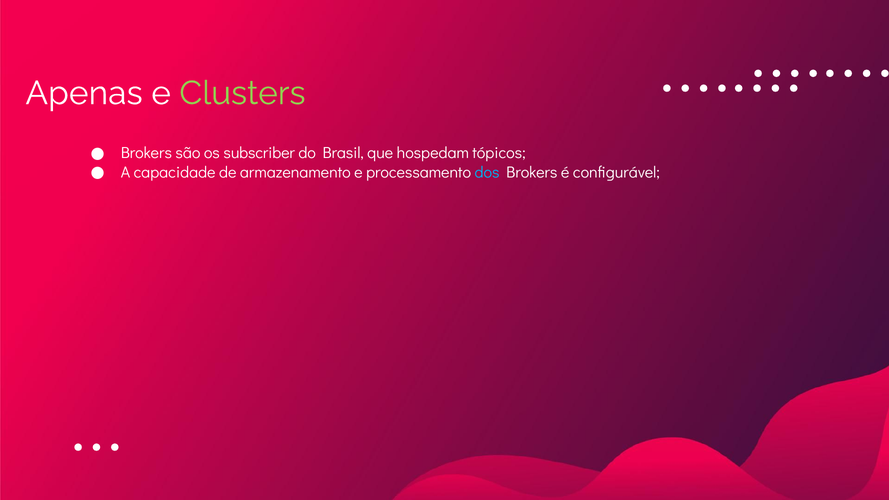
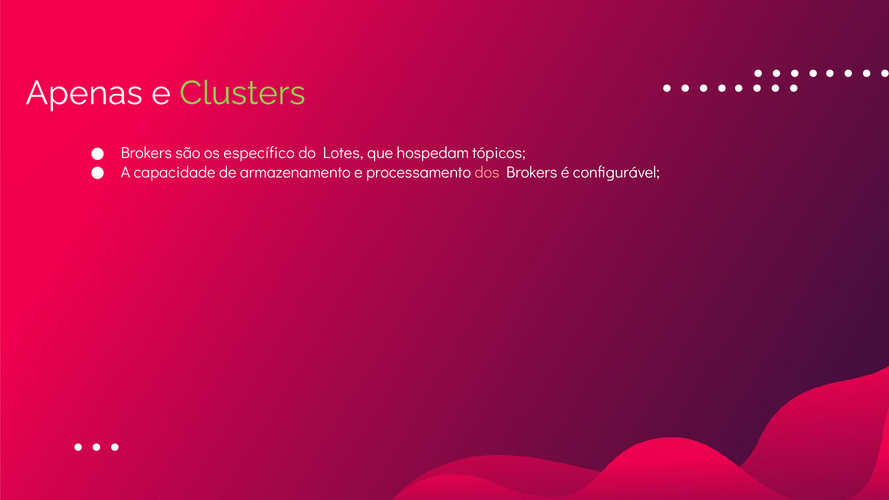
subscriber: subscriber -> específico
Brasil: Brasil -> Lotes
dos colour: light blue -> pink
